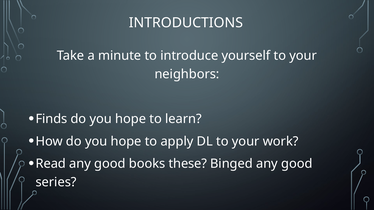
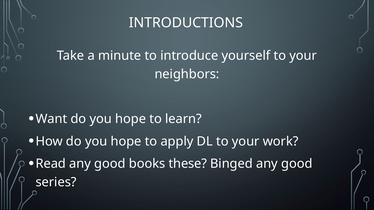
Finds: Finds -> Want
